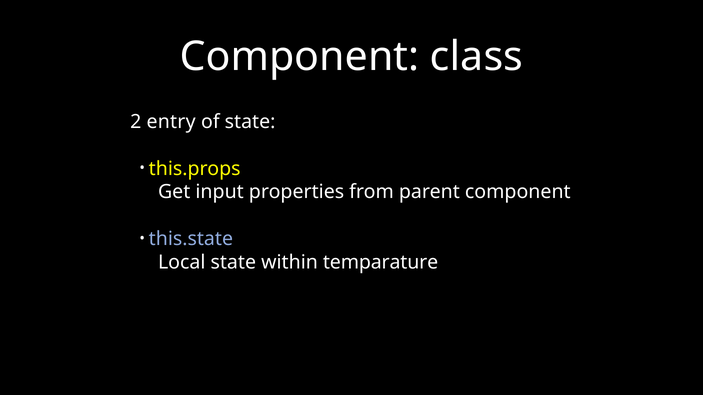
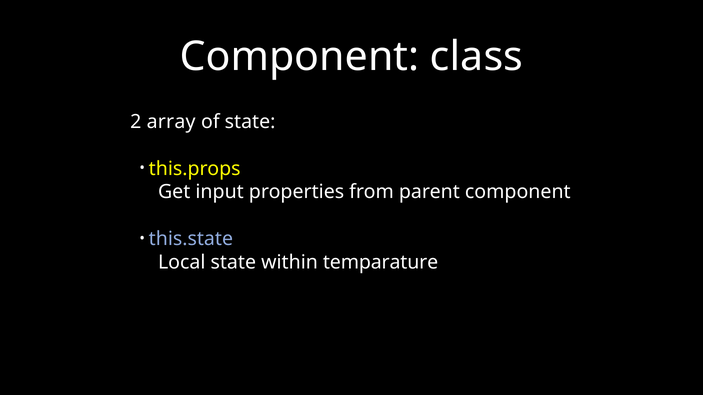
entry: entry -> array
